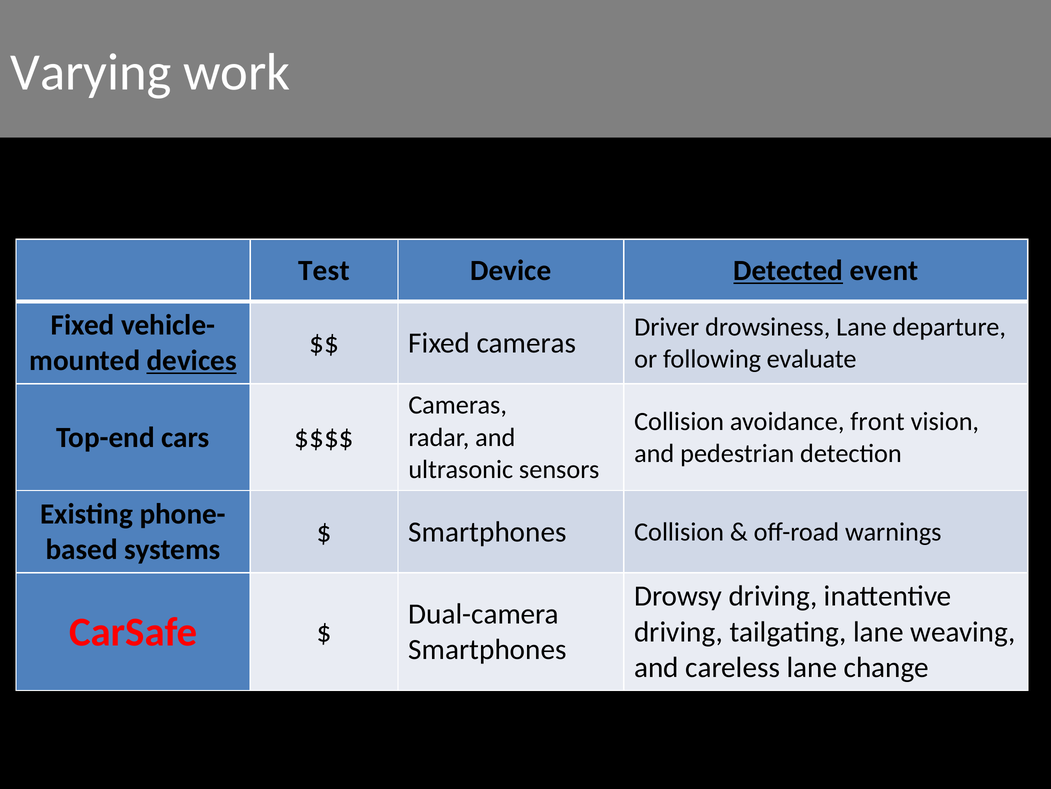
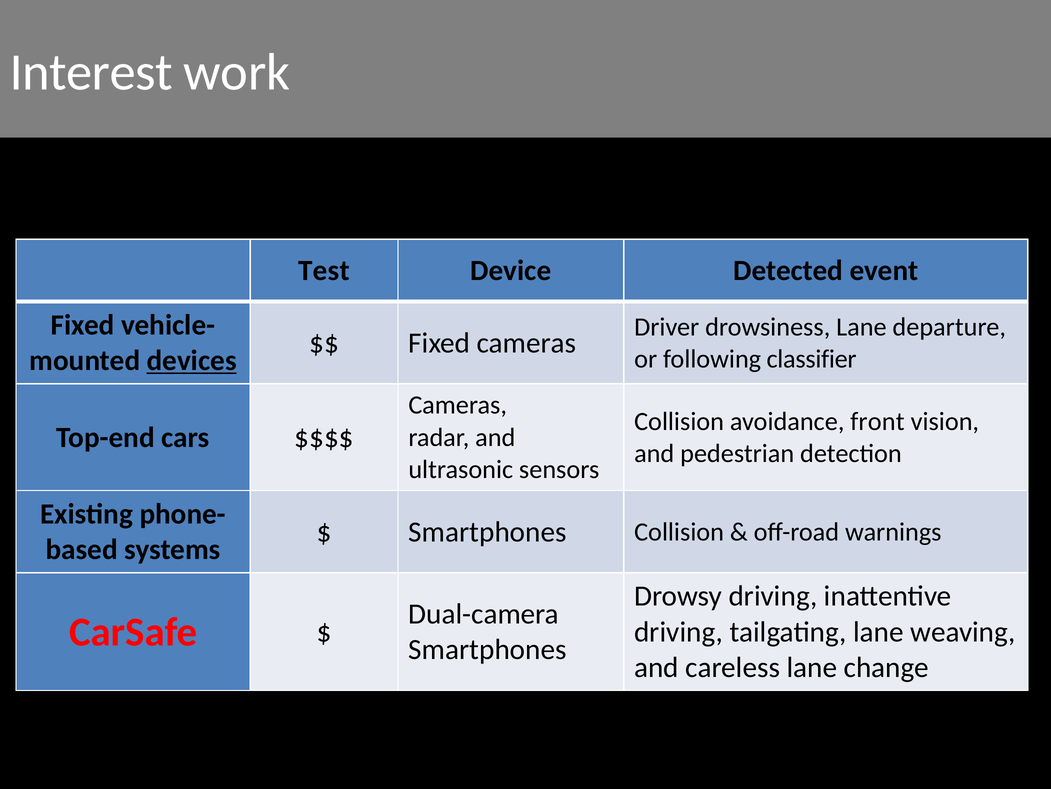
Varying: Varying -> Interest
Detected underline: present -> none
evaluate: evaluate -> classifier
